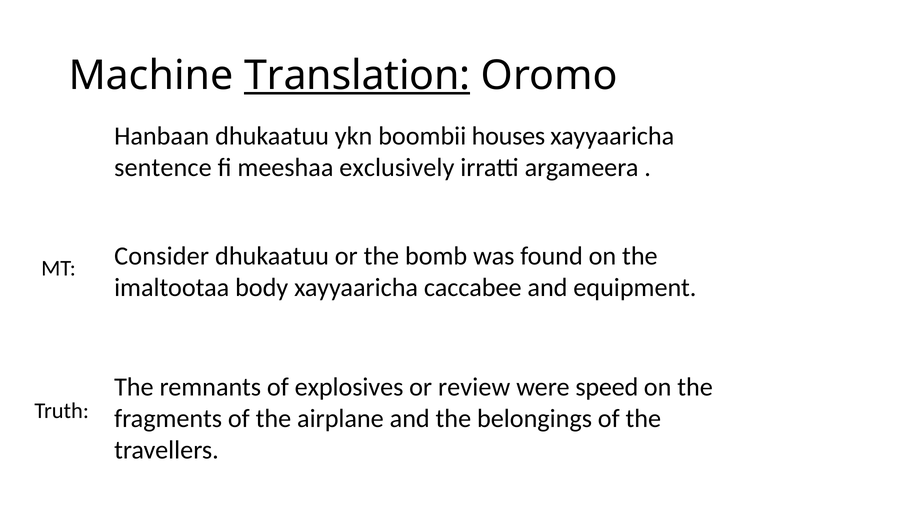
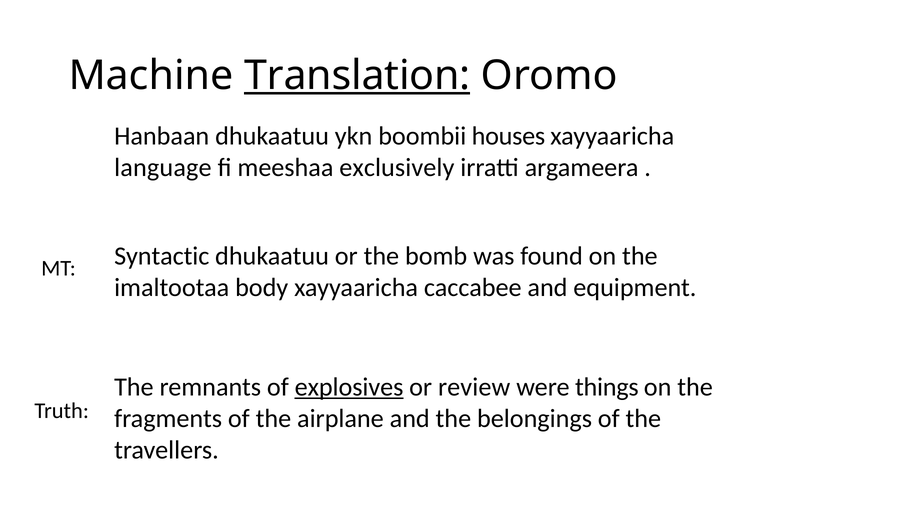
sentence: sentence -> language
Consider: Consider -> Syntactic
explosives underline: none -> present
speed: speed -> things
